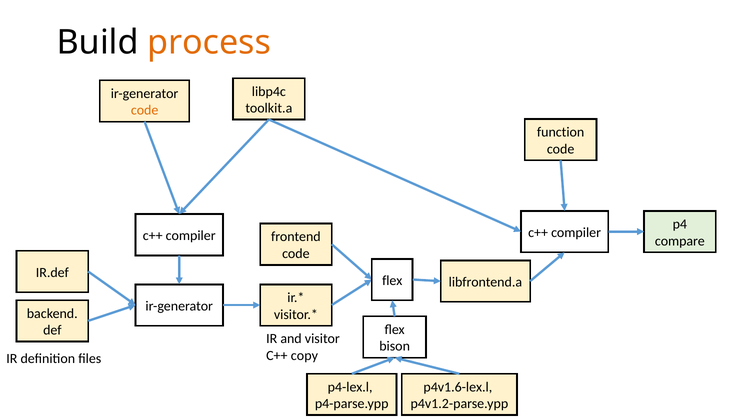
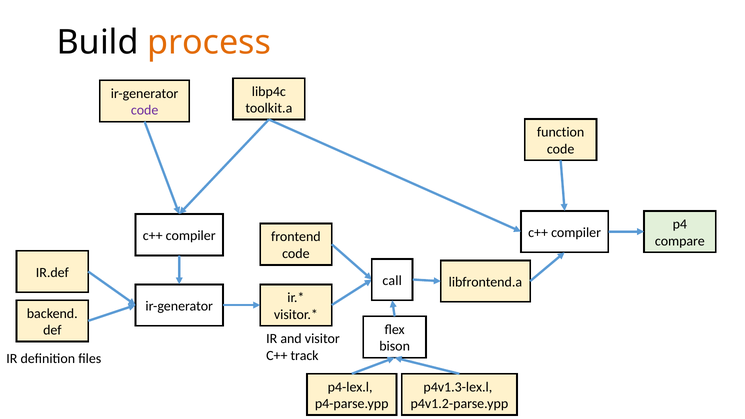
code at (145, 110) colour: orange -> purple
flex at (392, 281): flex -> call
copy: copy -> track
p4v1.6-lex.l: p4v1.6-lex.l -> p4v1.3-lex.l
